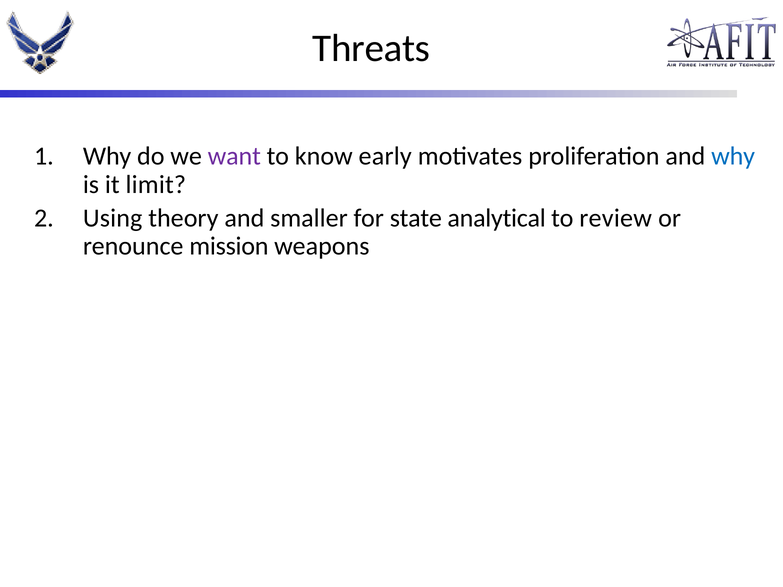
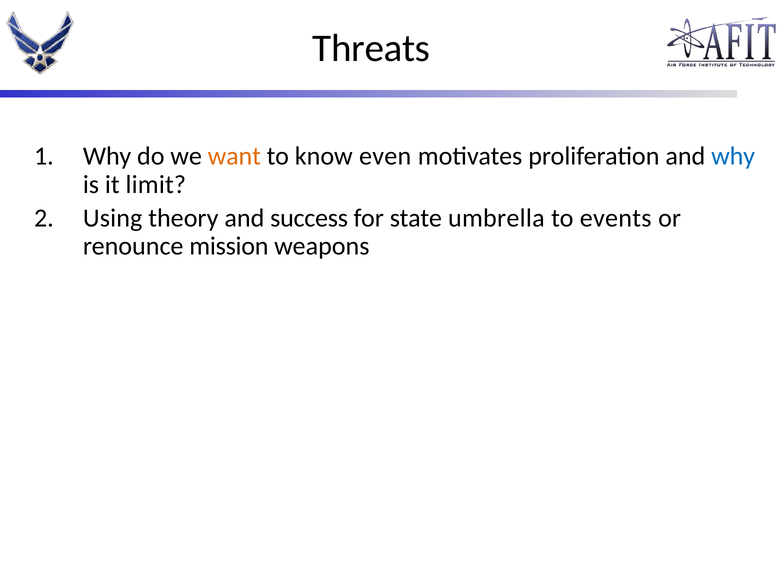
want colour: purple -> orange
early: early -> even
smaller: smaller -> success
analytical: analytical -> umbrella
review: review -> events
